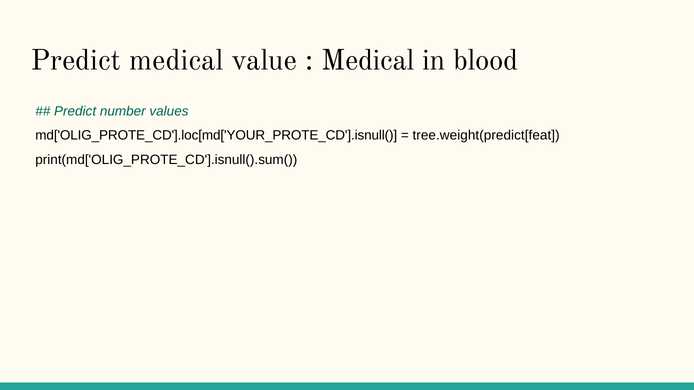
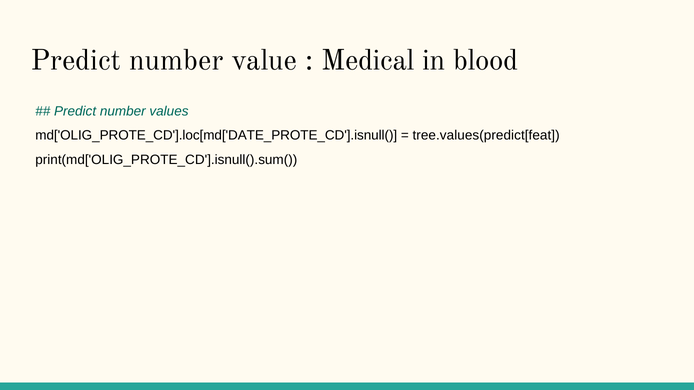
medical at (176, 60): medical -> number
md['OLIG_PROTE_CD'].loc[md['YOUR_PROTE_CD'].isnull(: md['OLIG_PROTE_CD'].loc[md['YOUR_PROTE_CD'].isnull( -> md['OLIG_PROTE_CD'].loc[md['DATE_PROTE_CD'].isnull(
tree.weight(predict[feat: tree.weight(predict[feat -> tree.values(predict[feat
